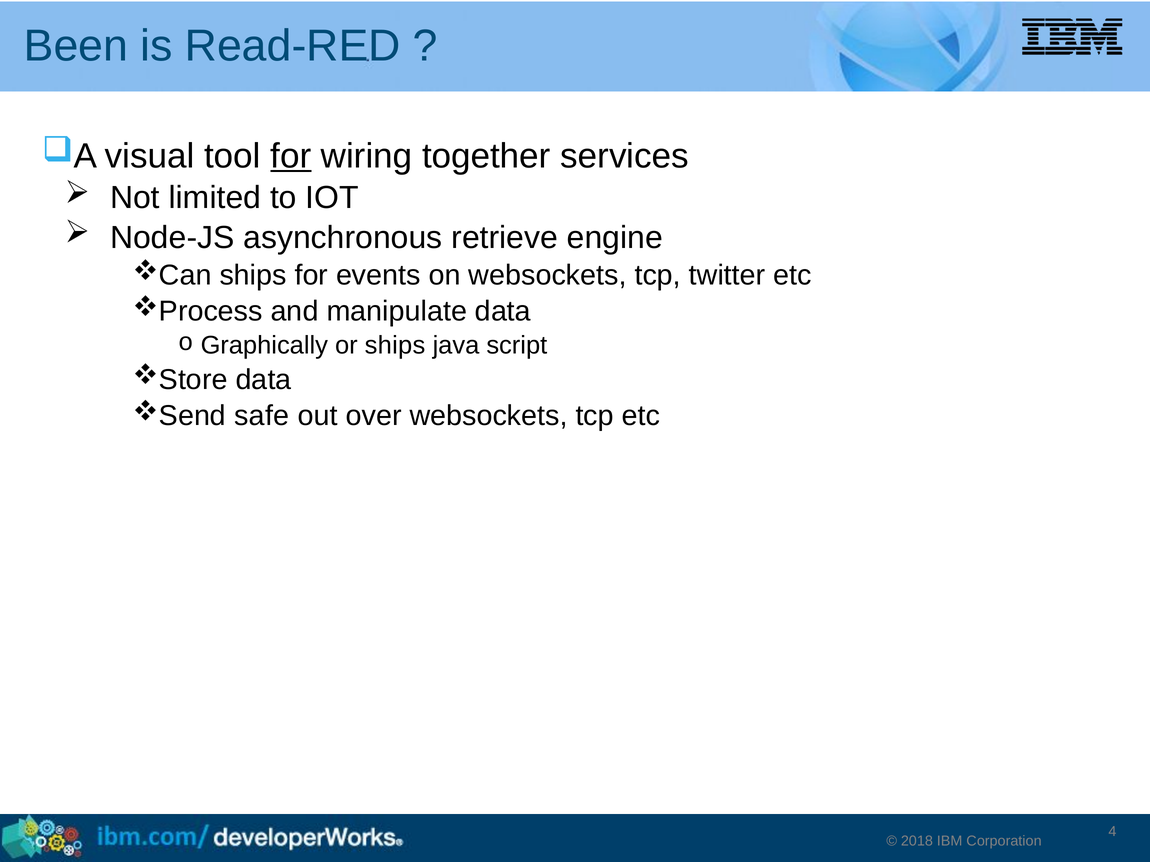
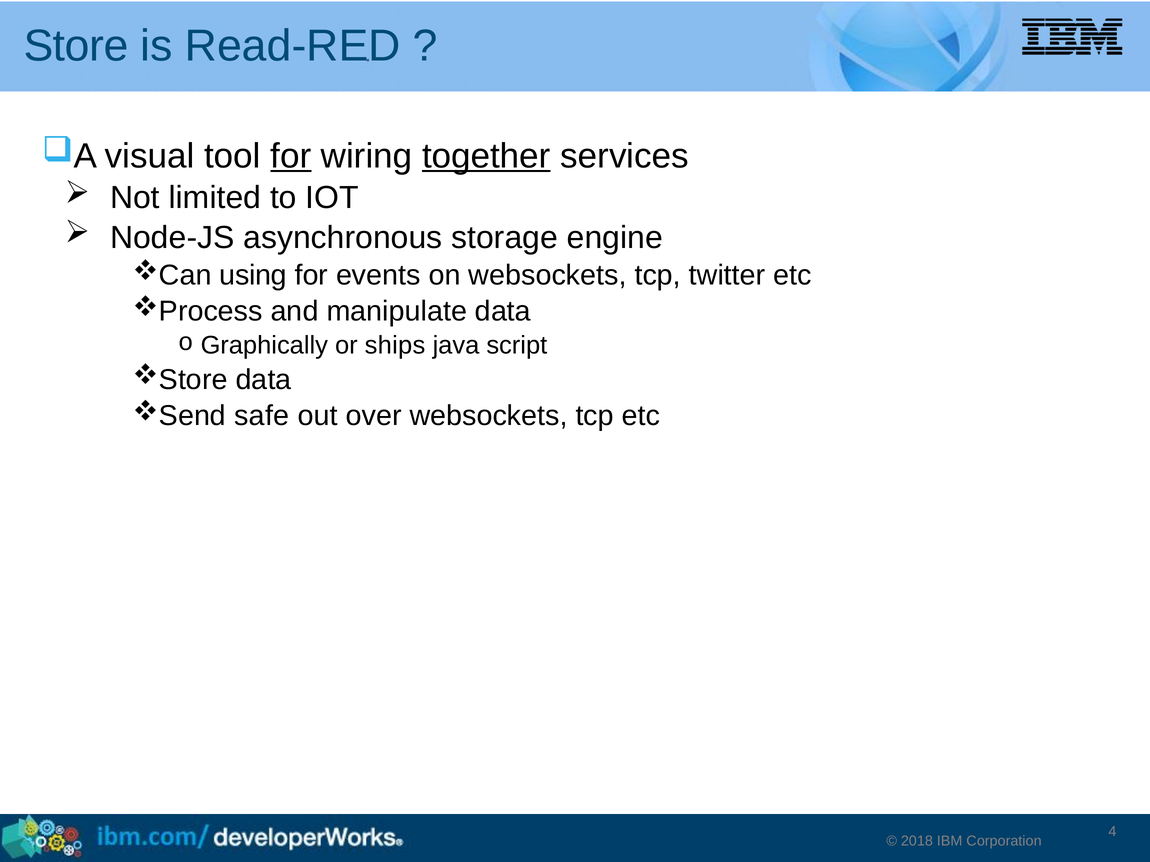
Been: Been -> Store
together underline: none -> present
retrieve: retrieve -> storage
ships at (253, 275): ships -> using
